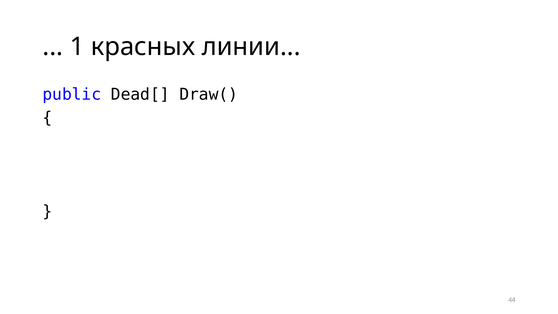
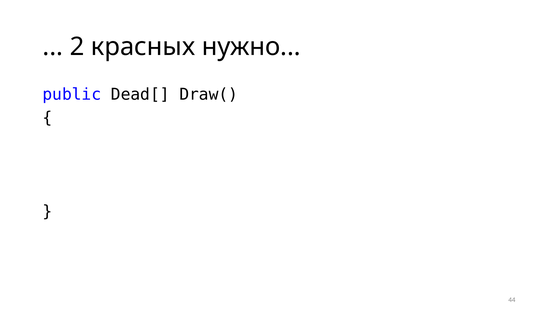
1: 1 -> 2
линии: линии -> нужно
